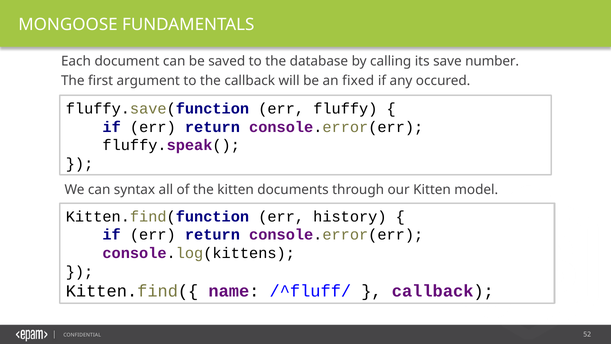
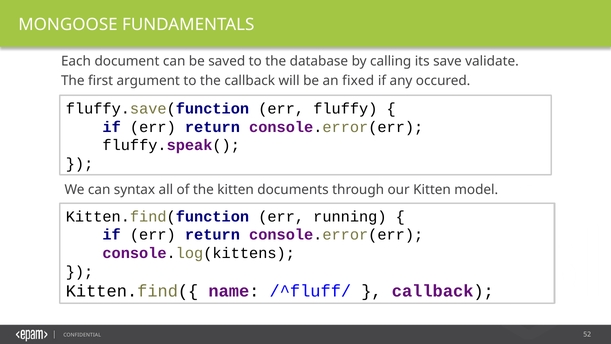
number: number -> validate
history: history -> running
